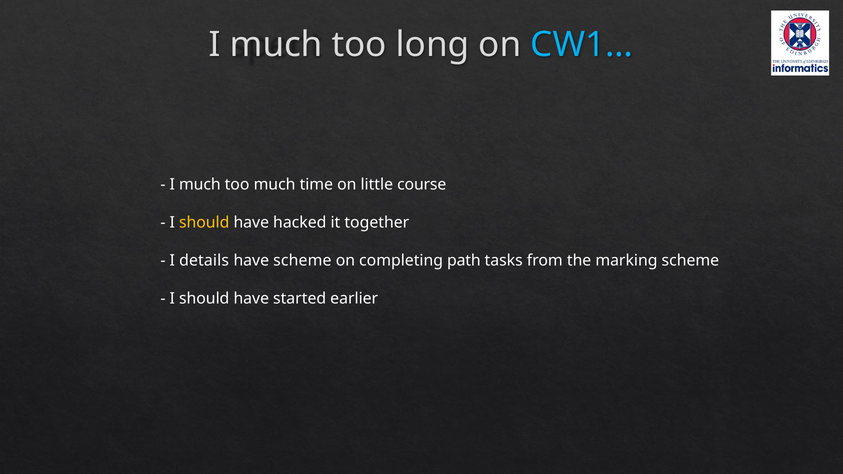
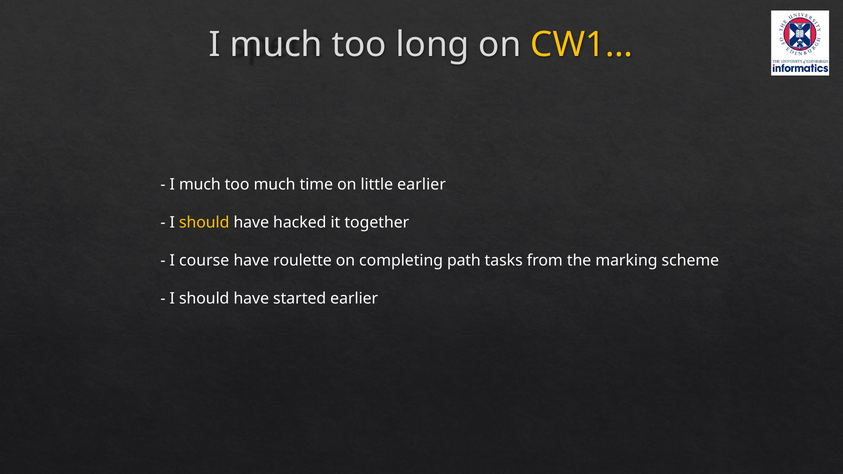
CW1… colour: light blue -> yellow
little course: course -> earlier
details: details -> course
have scheme: scheme -> roulette
